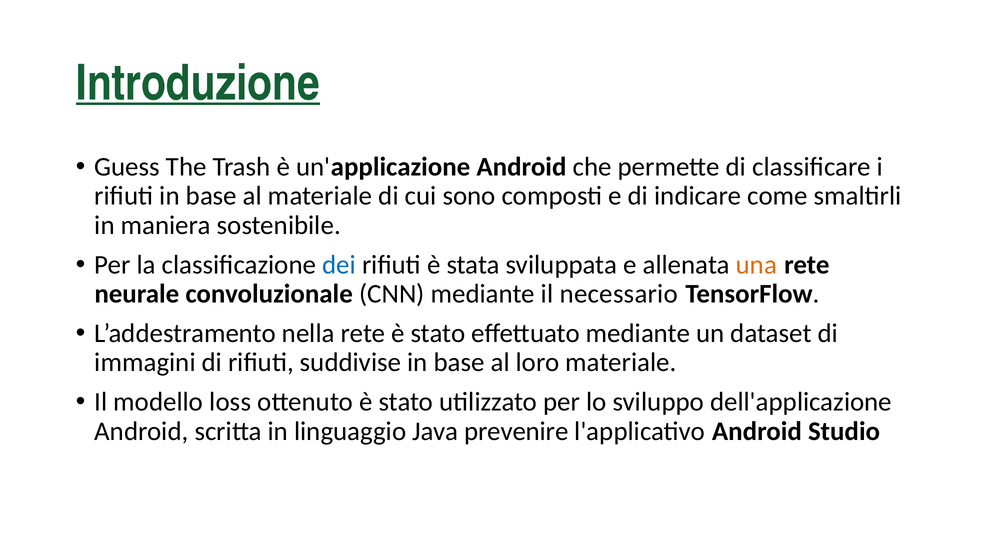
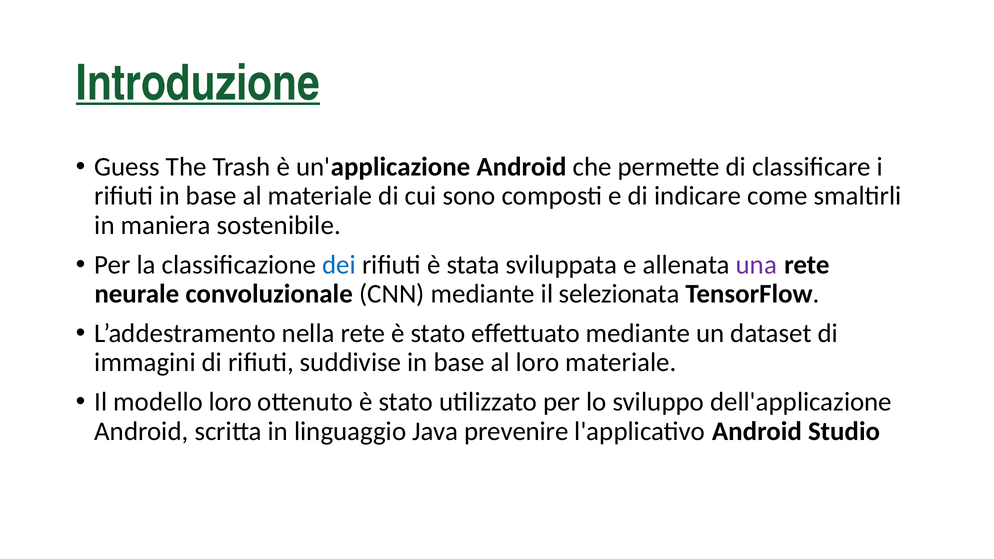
una colour: orange -> purple
necessario: necessario -> selezionata
modello loss: loss -> loro
